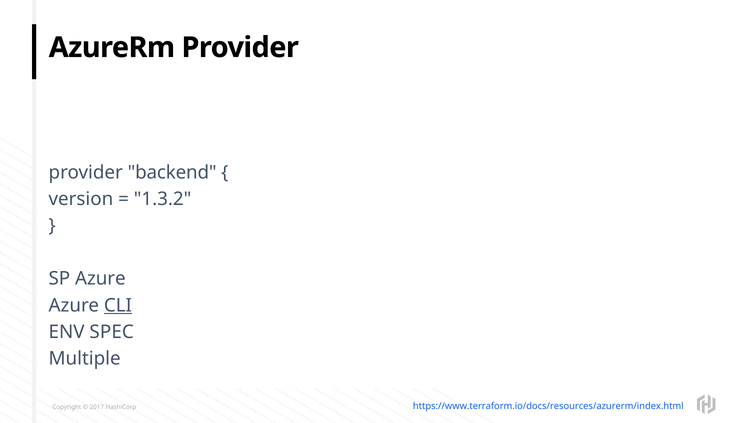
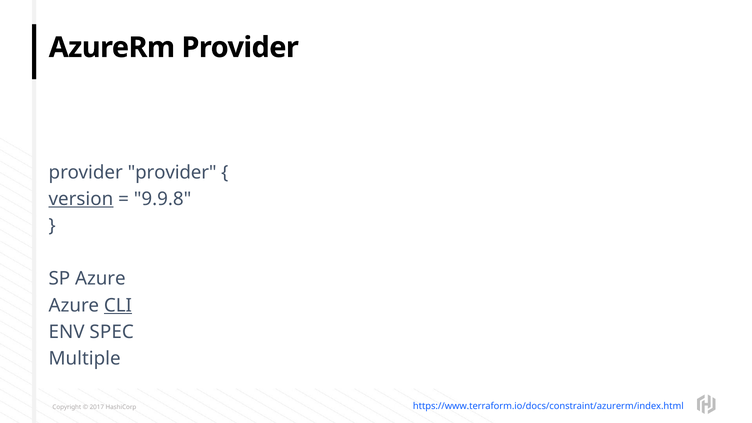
provider backend: backend -> provider
version underline: none -> present
1.3.2: 1.3.2 -> 9.9.8
https://www.terraform.io/docs/resources/azurerm/index.html: https://www.terraform.io/docs/resources/azurerm/index.html -> https://www.terraform.io/docs/constraint/azurerm/index.html
